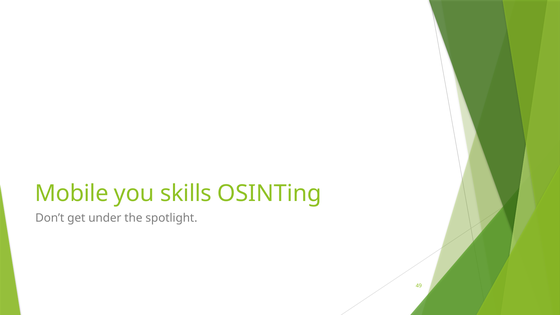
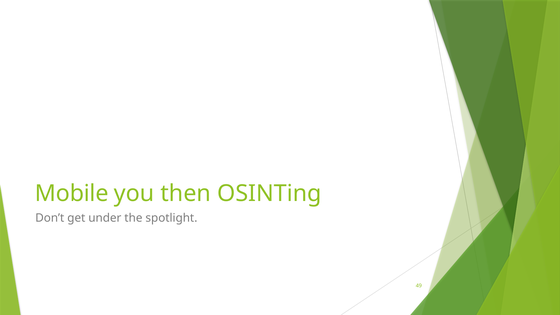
skills: skills -> then
